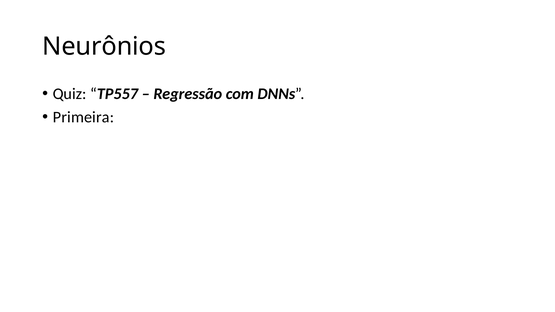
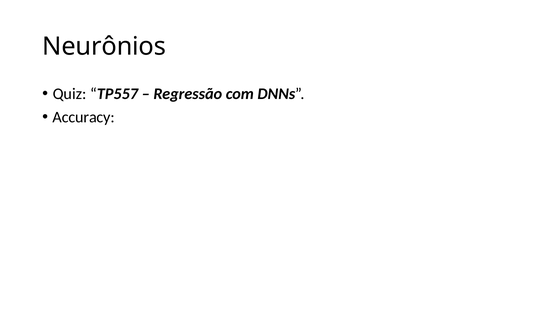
Primeira: Primeira -> Accuracy
